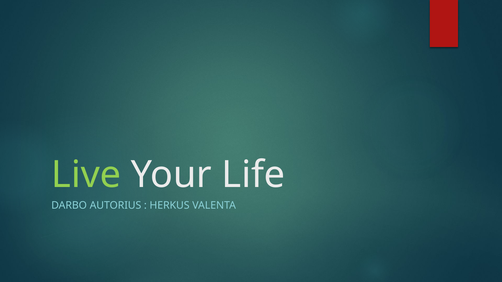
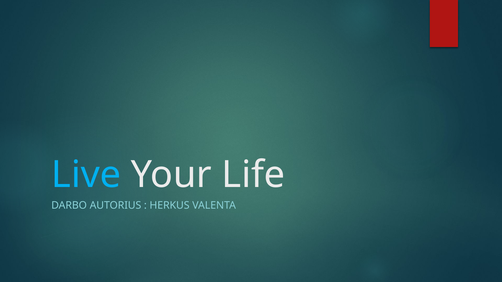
Live colour: light green -> light blue
